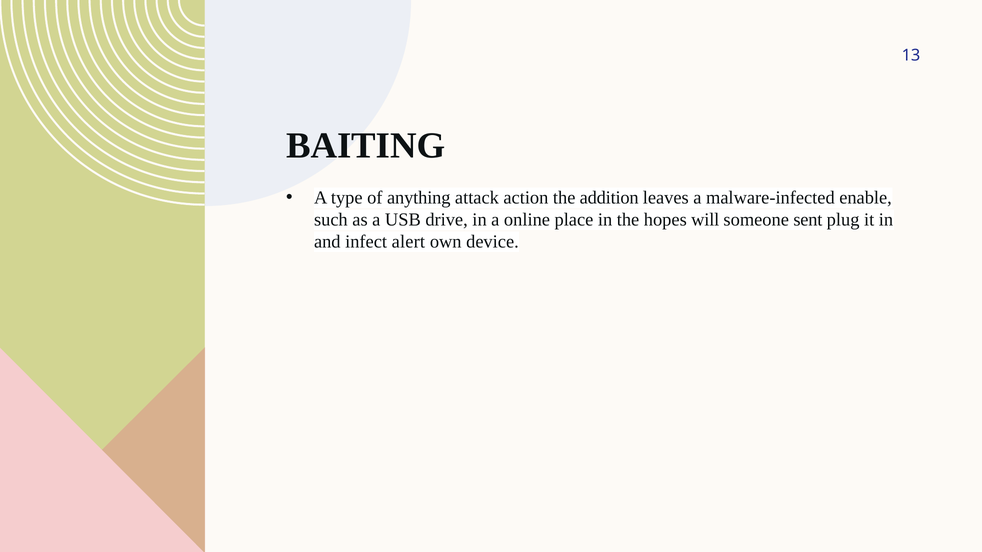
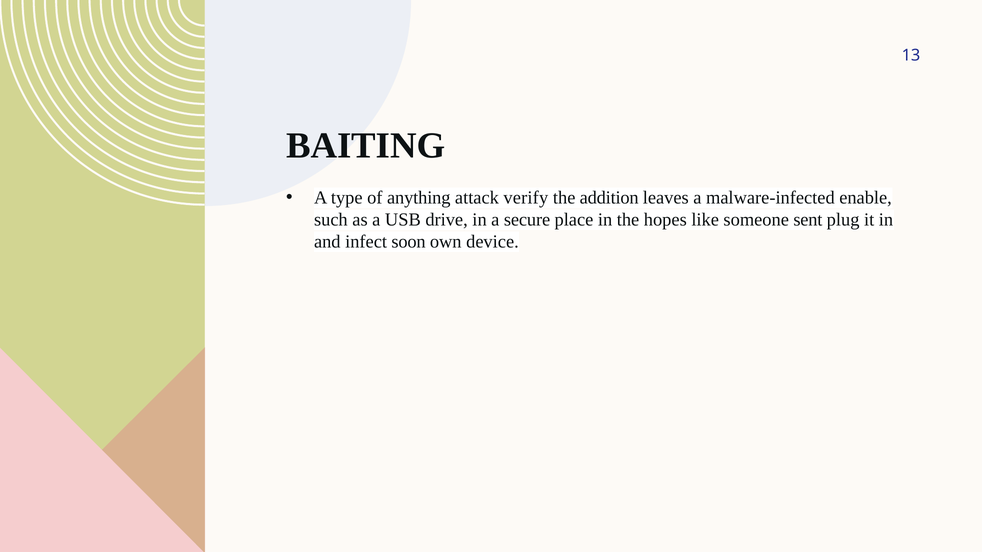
action: action -> verify
online: online -> secure
will: will -> like
alert: alert -> soon
